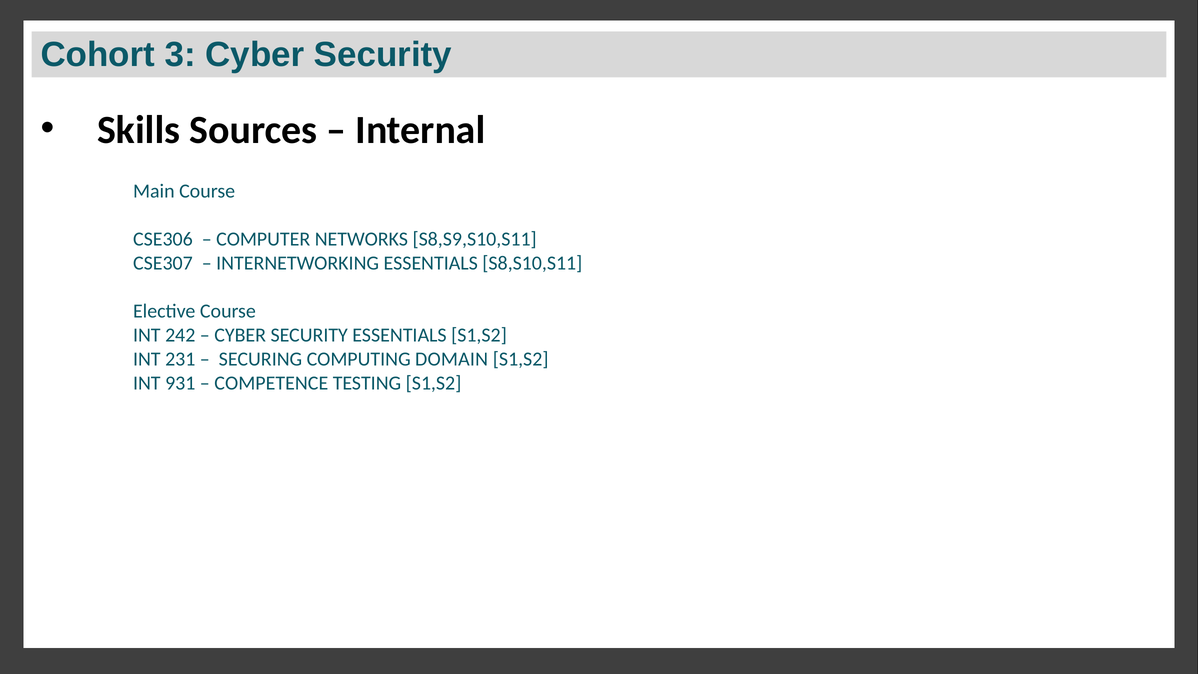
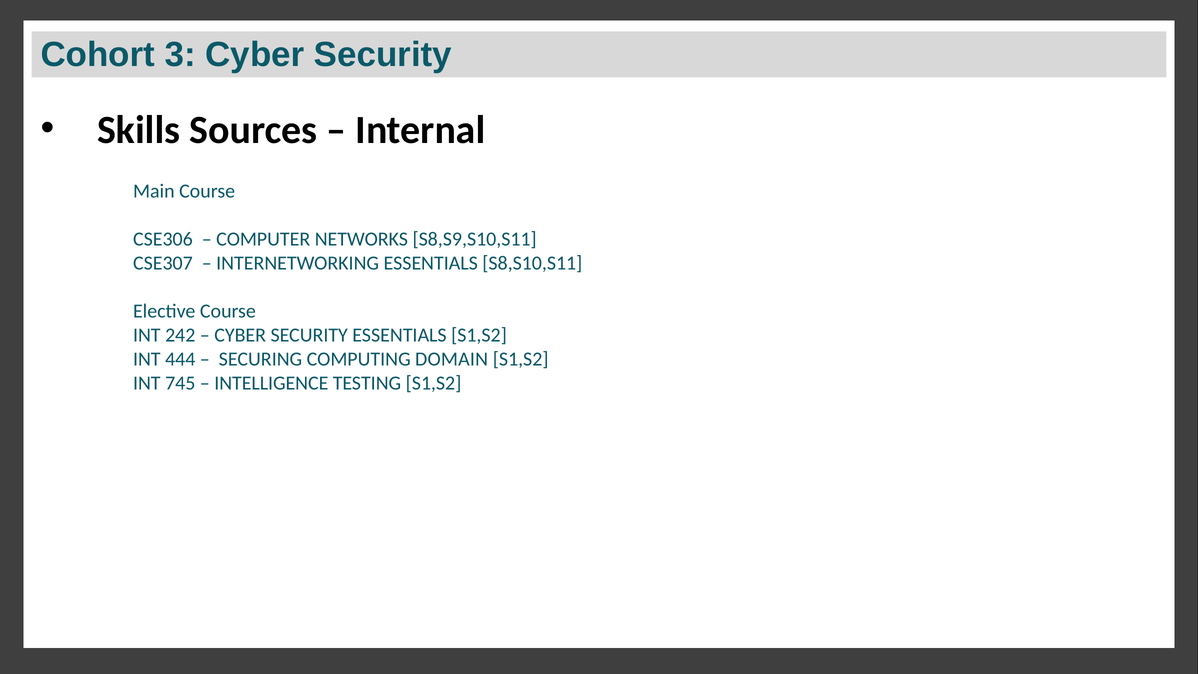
231: 231 -> 444
931: 931 -> 745
COMPETENCE: COMPETENCE -> INTELLIGENCE
